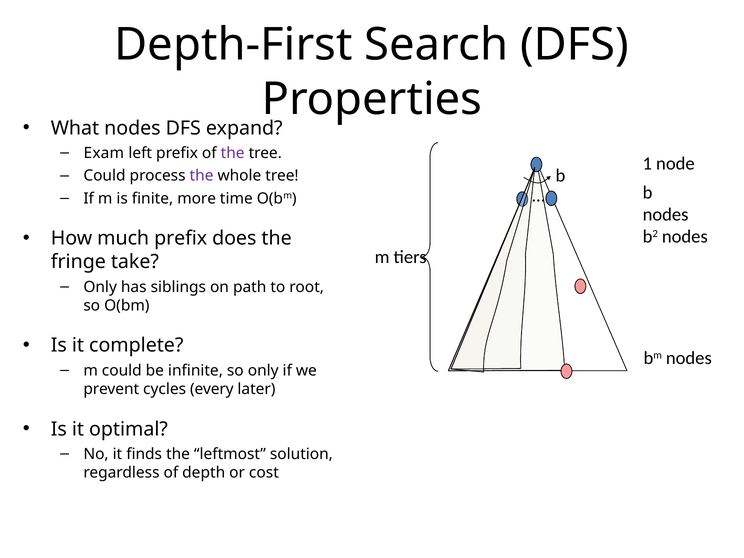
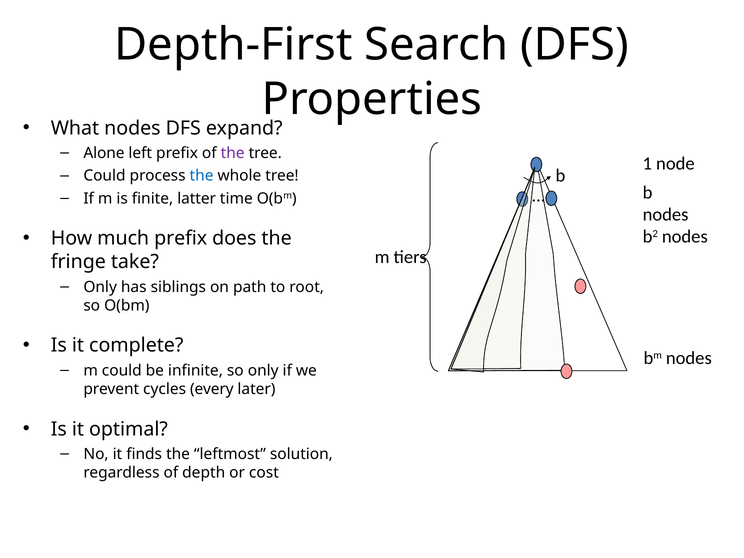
Exam: Exam -> Alone
the at (202, 176) colour: purple -> blue
more: more -> latter
